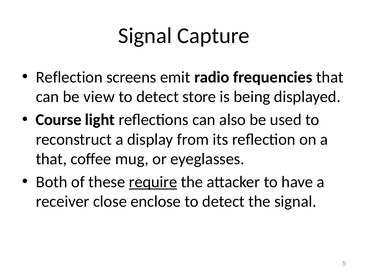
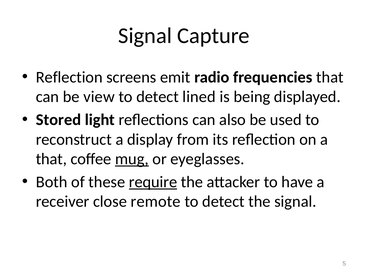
store: store -> lined
Course: Course -> Stored
mug underline: none -> present
enclose: enclose -> remote
